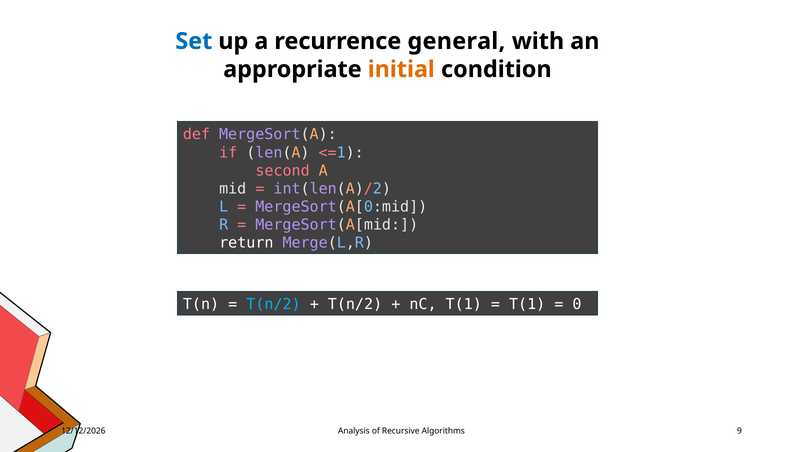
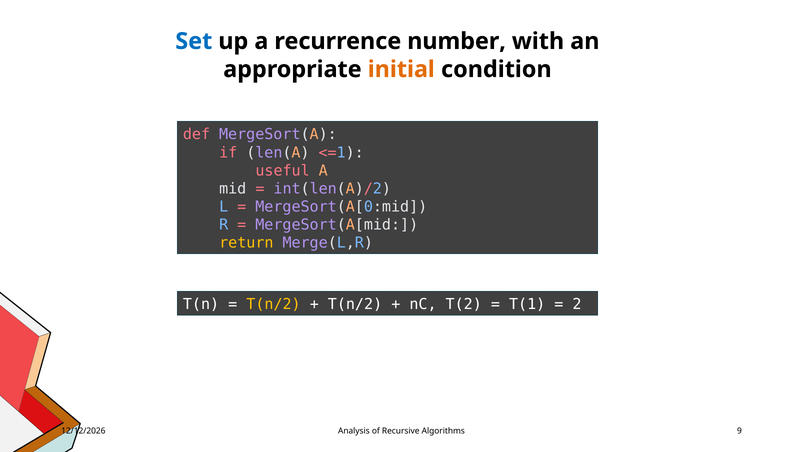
general: general -> number
second: second -> useful
return colour: white -> yellow
T(n/2 at (274, 304) colour: light blue -> yellow
nC T(1: T(1 -> T(2
0: 0 -> 2
